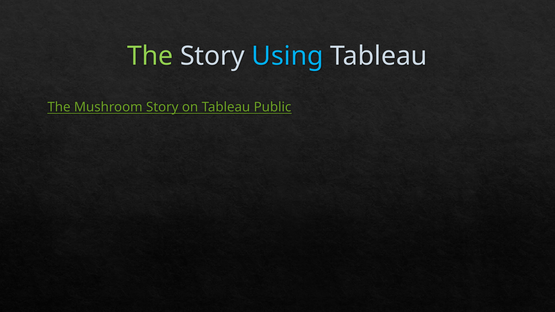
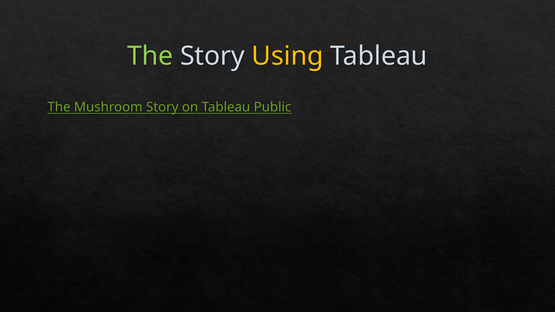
Using colour: light blue -> yellow
